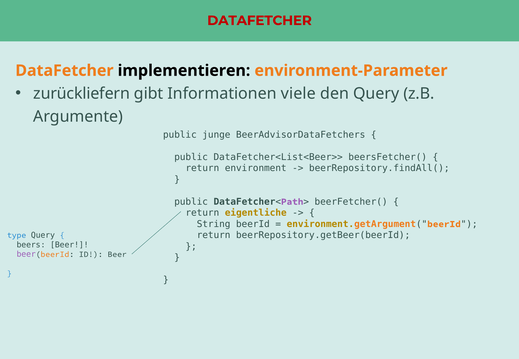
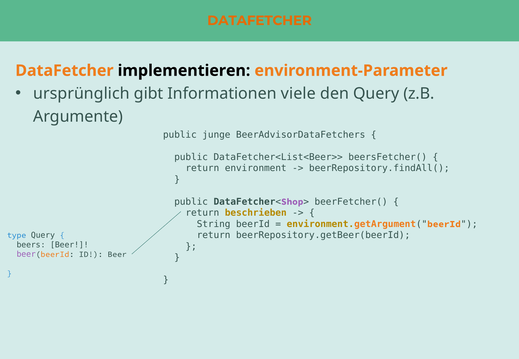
DATAFETCHER at (260, 21) colour: red -> orange
zurückliefern: zurückliefern -> ursprünglich
Path: Path -> Shop
eigentliche: eigentliche -> beschrieben
